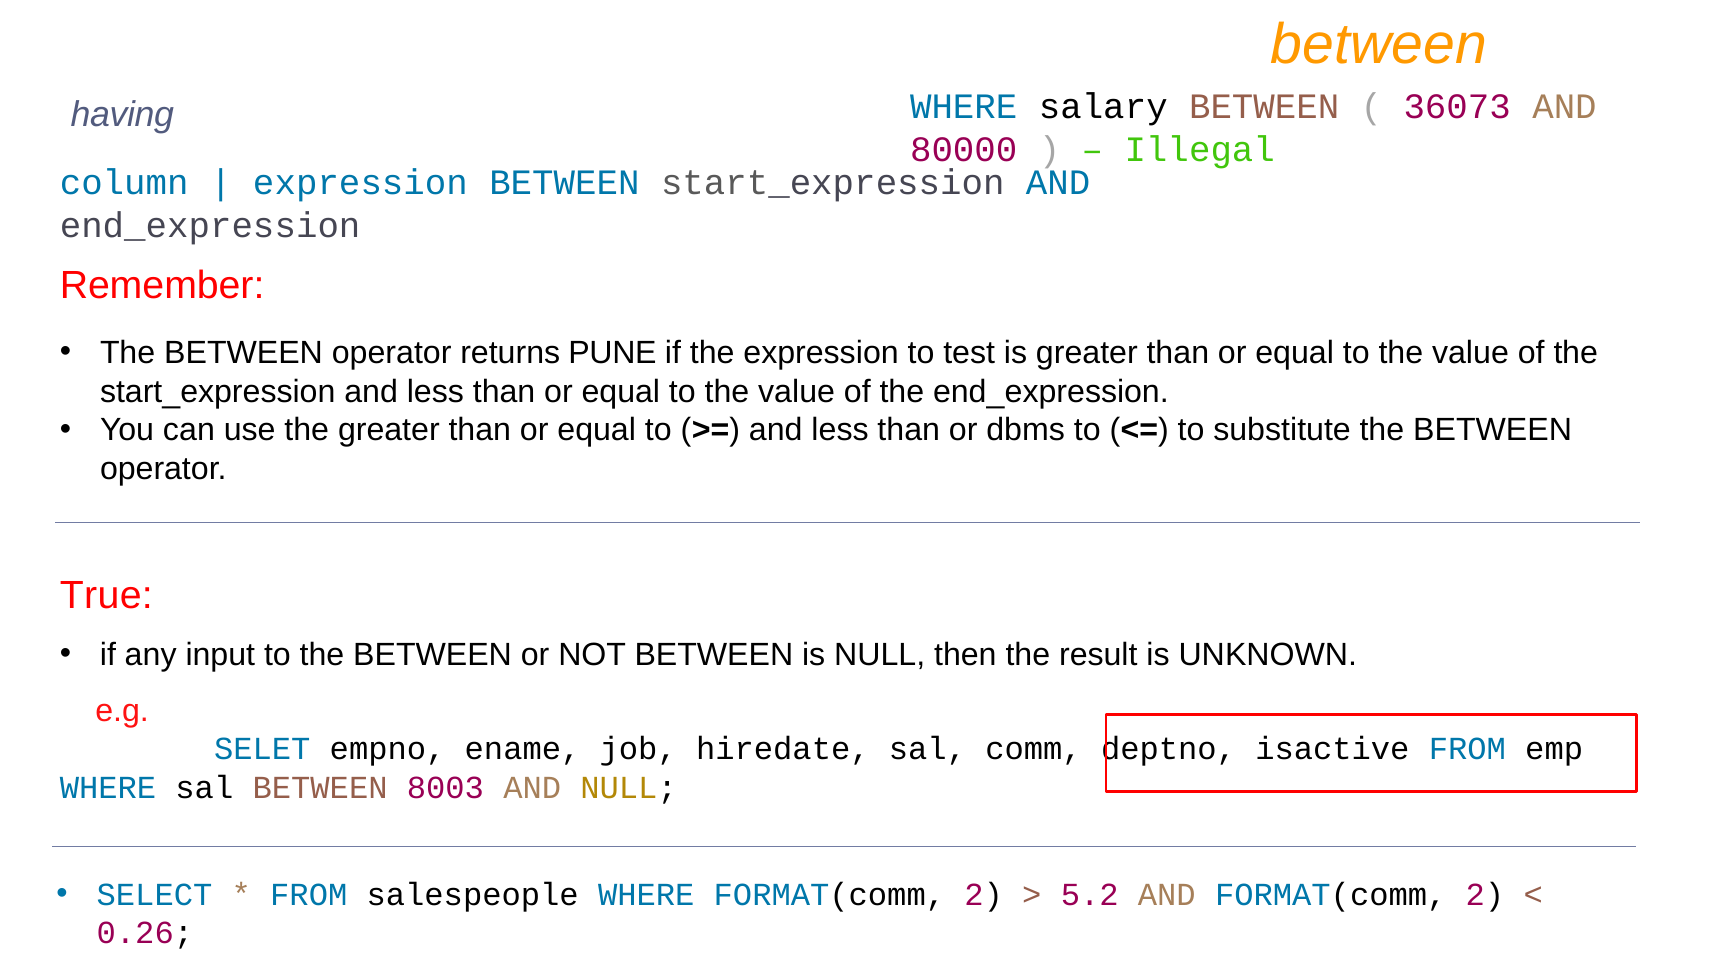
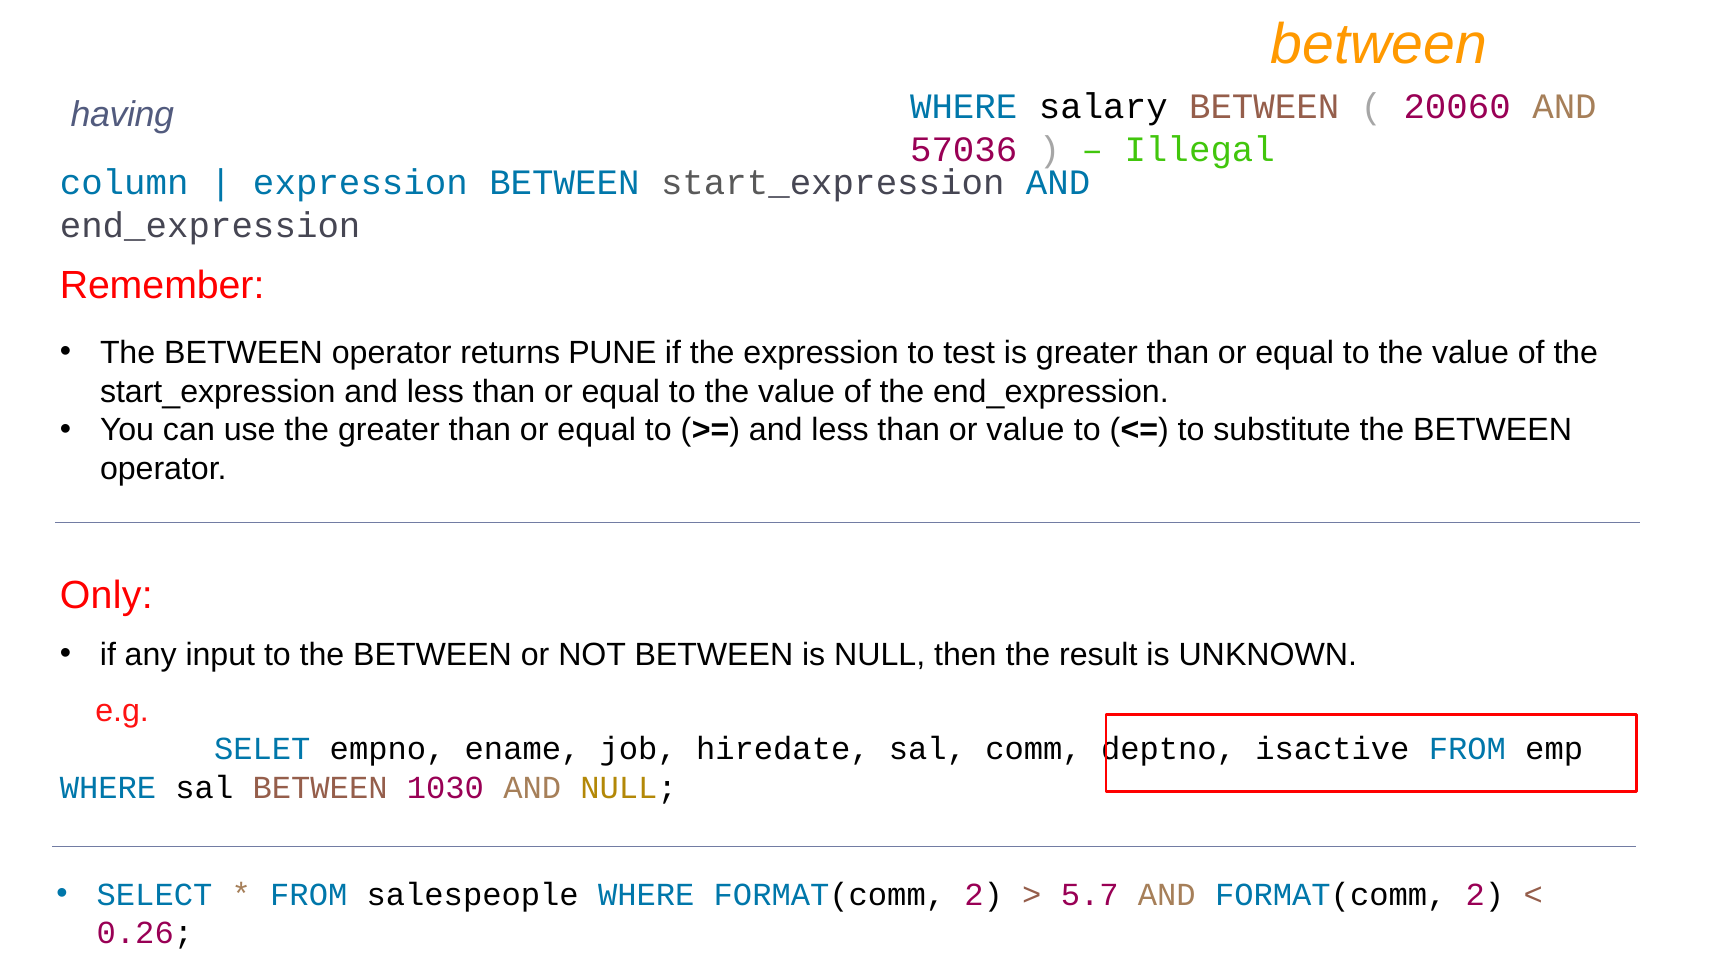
36073: 36073 -> 20060
80000: 80000 -> 57036
or dbms: dbms -> value
True: True -> Only
8003: 8003 -> 1030
5.2: 5.2 -> 5.7
